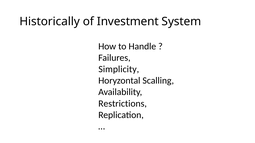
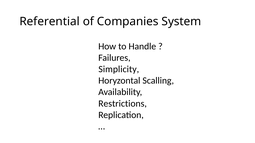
Historically: Historically -> Referential
Investment: Investment -> Companies
